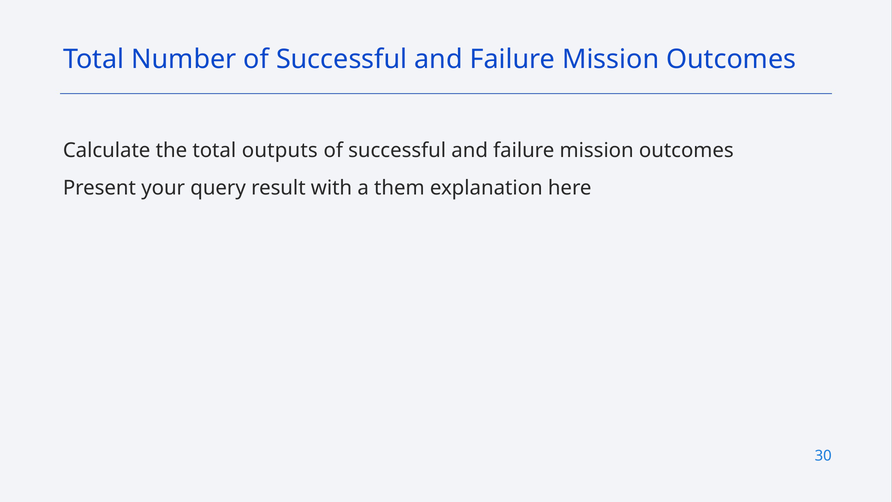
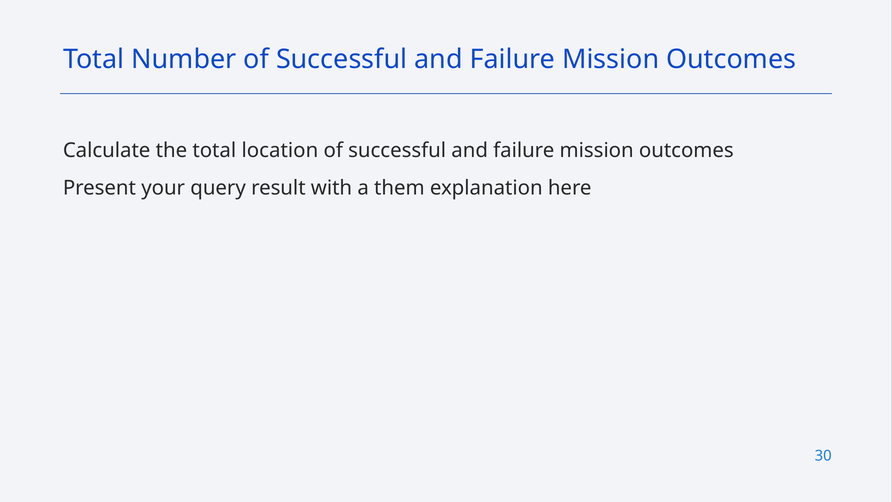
outputs: outputs -> location
